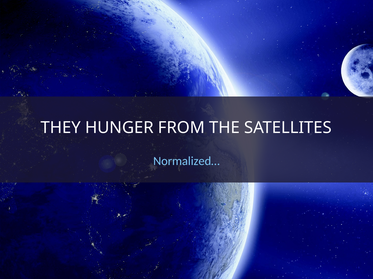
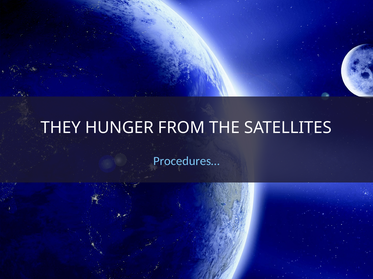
Normalized…: Normalized… -> Procedures…
